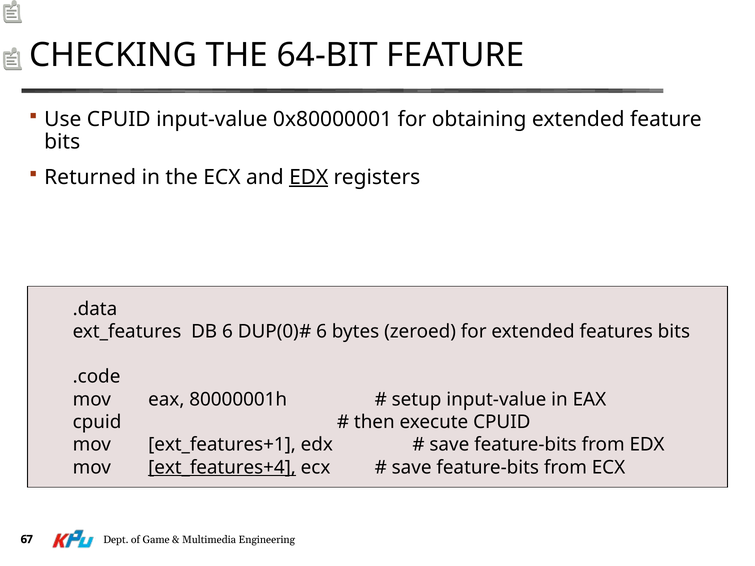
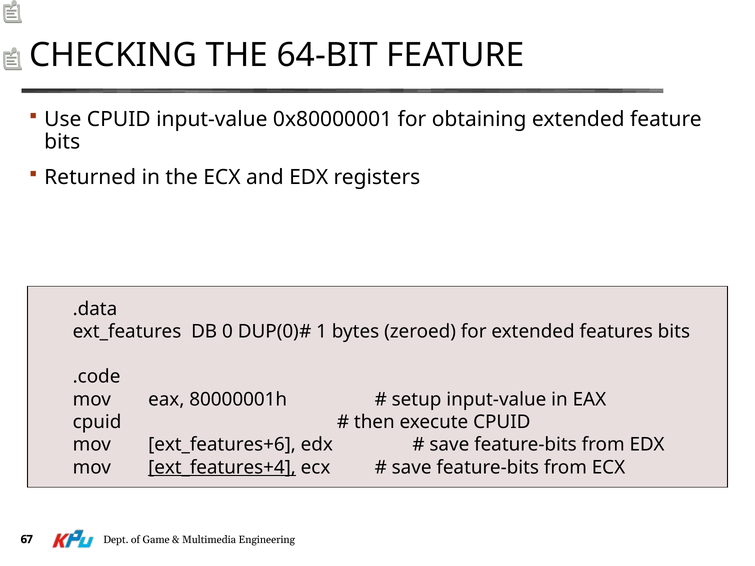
EDX at (309, 177) underline: present -> none
DB 6: 6 -> 0
6 at (322, 332): 6 -> 1
ext_features+1: ext_features+1 -> ext_features+6
